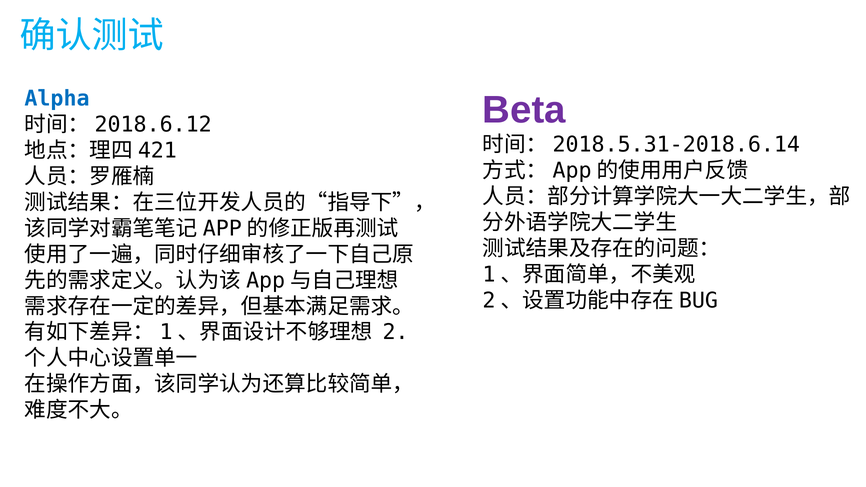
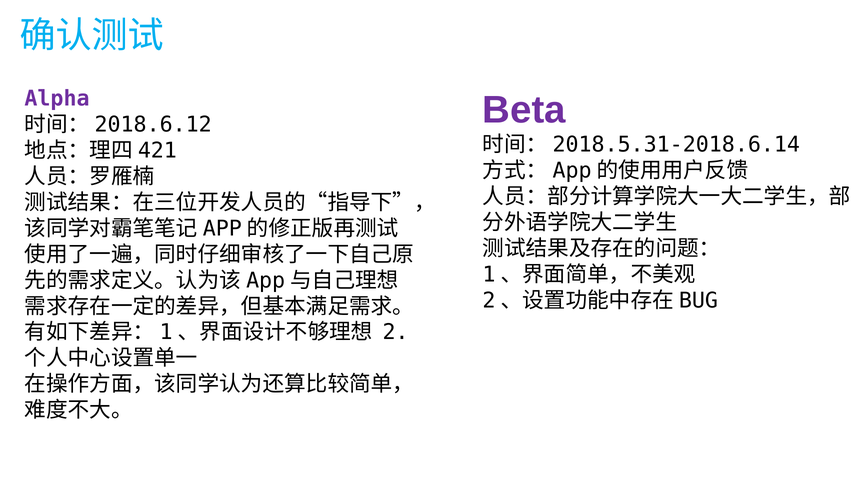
Alpha colour: blue -> purple
